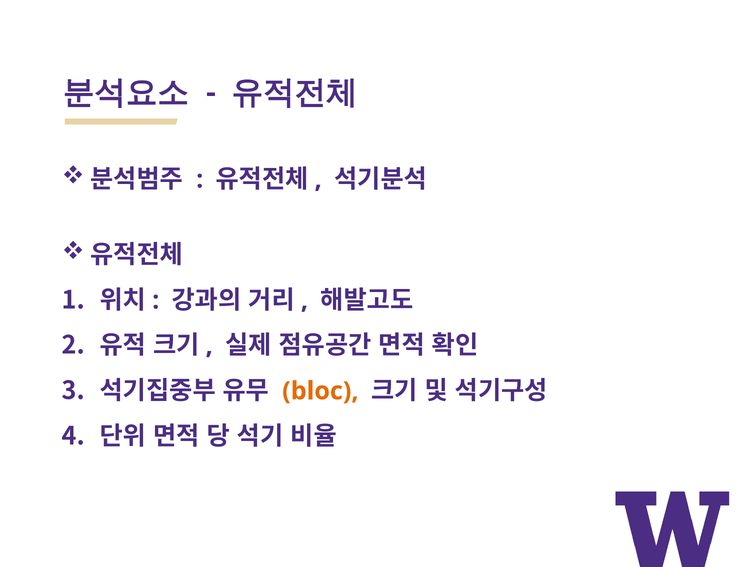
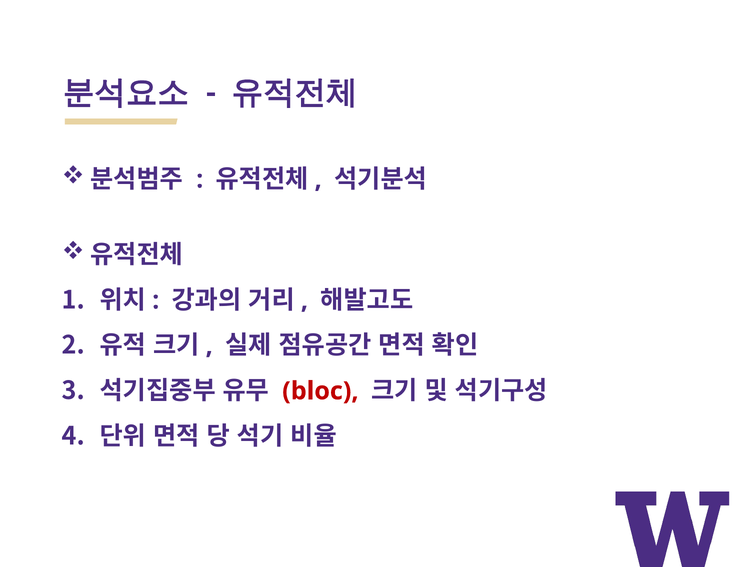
bloc colour: orange -> red
